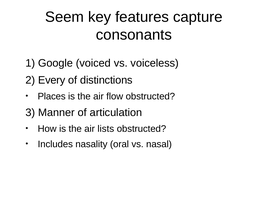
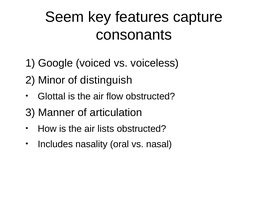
Every: Every -> Minor
distinctions: distinctions -> distinguish
Places: Places -> Glottal
